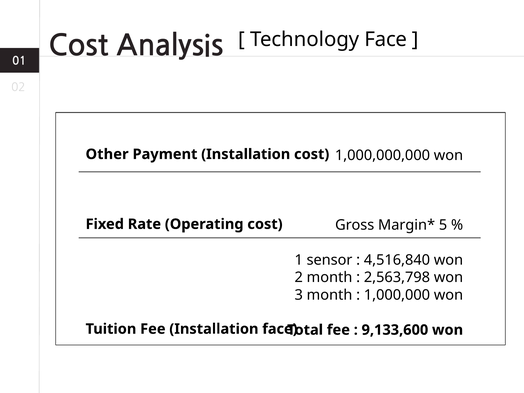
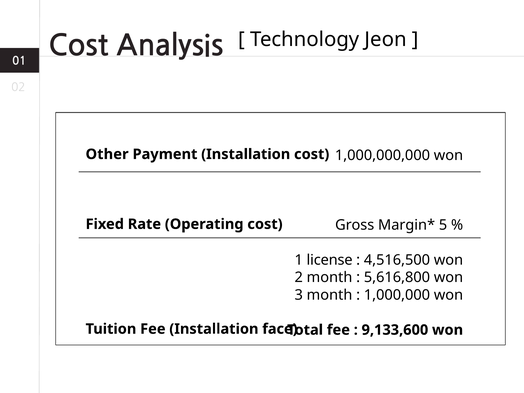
Technology Face: Face -> Jeon
sensor: sensor -> license
4,516,840: 4,516,840 -> 4,516,500
2,563,798: 2,563,798 -> 5,616,800
